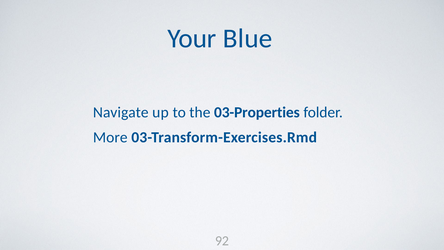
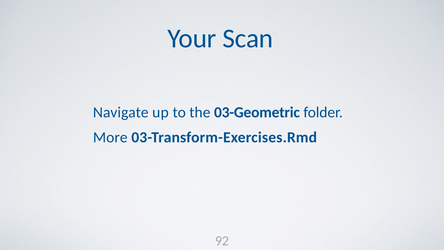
Blue: Blue -> Scan
03-Properties: 03-Properties -> 03-Geometric
